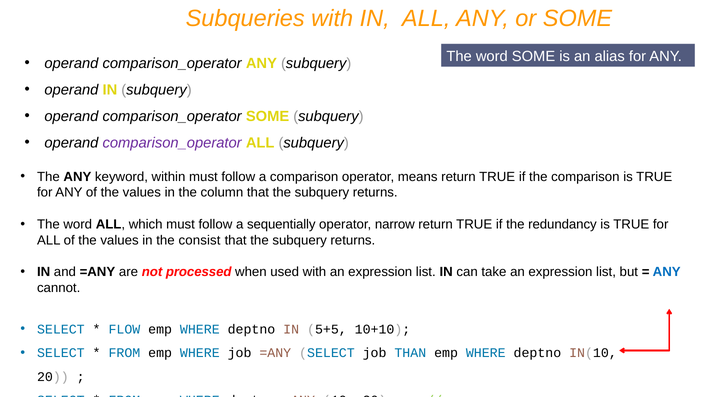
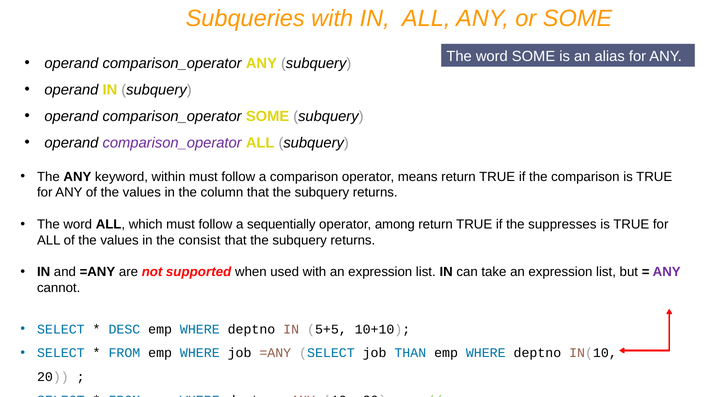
narrow: narrow -> among
redundancy: redundancy -> suppresses
processed: processed -> supported
ANY at (667, 272) colour: blue -> purple
FLOW: FLOW -> DESC
